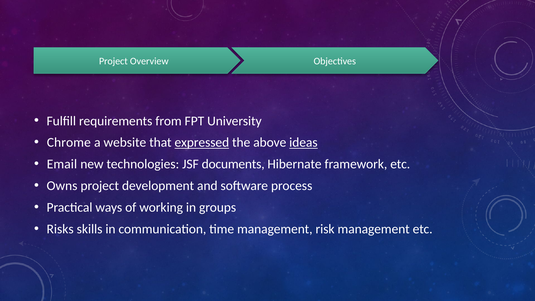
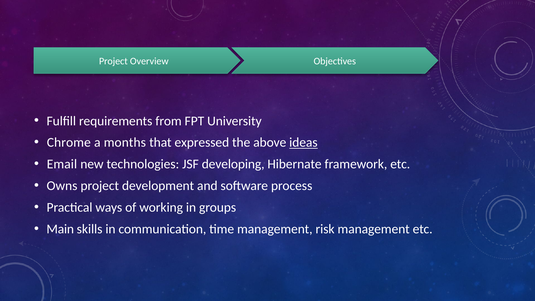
website: website -> months
expressed underline: present -> none
documents: documents -> developing
Risks: Risks -> Main
